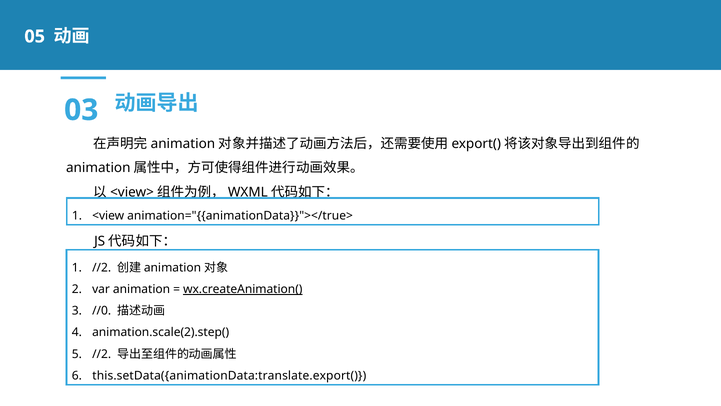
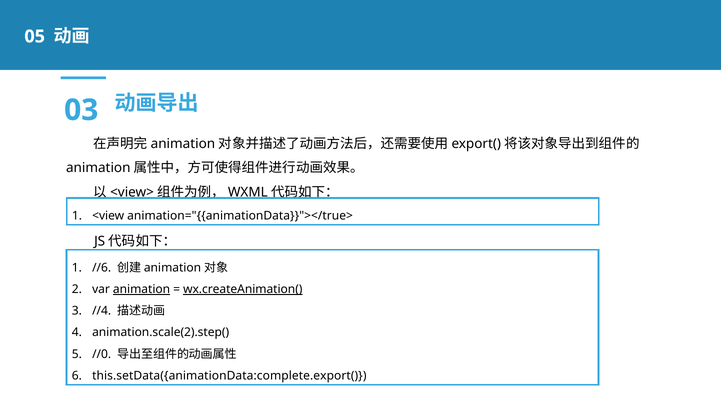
//2 at (102, 267): //2 -> //6
animation underline: none -> present
//0: //0 -> //4
//2 at (102, 354): //2 -> //0
this.setData({animationData:translate.export(: this.setData({animationData:translate.export( -> this.setData({animationData:complete.export(
